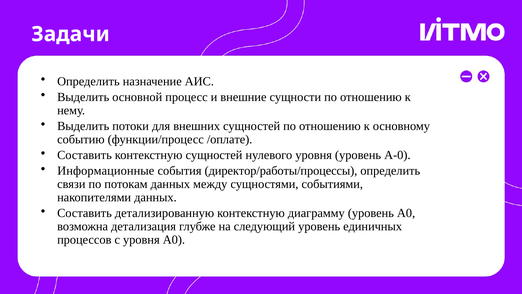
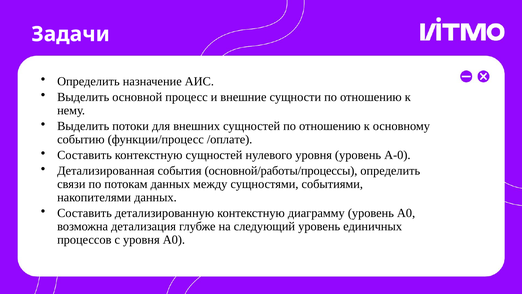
Информационные: Информационные -> Детализированная
директор/работы/процессы: директор/работы/процессы -> основной/работы/процессы
